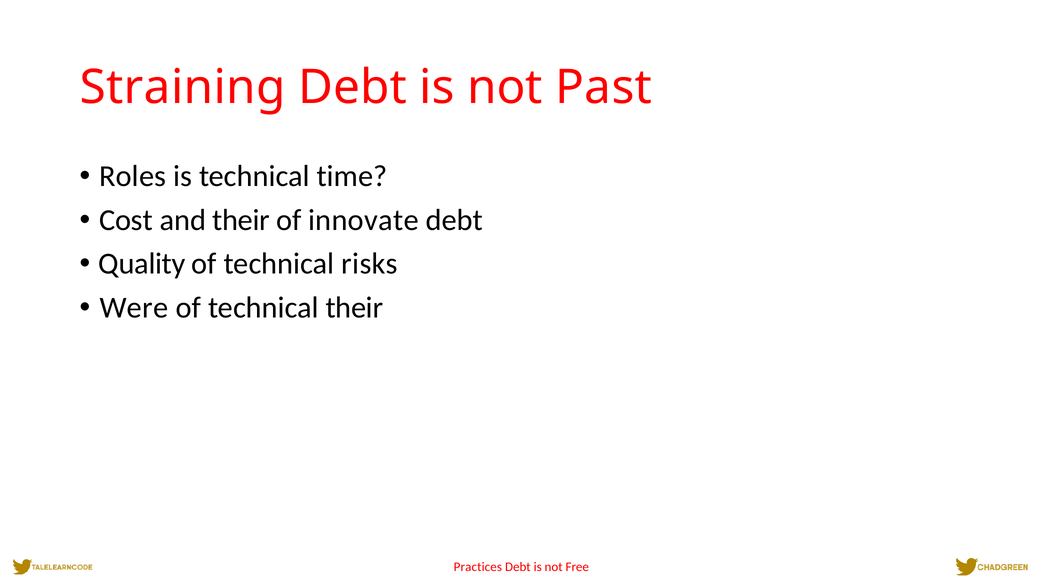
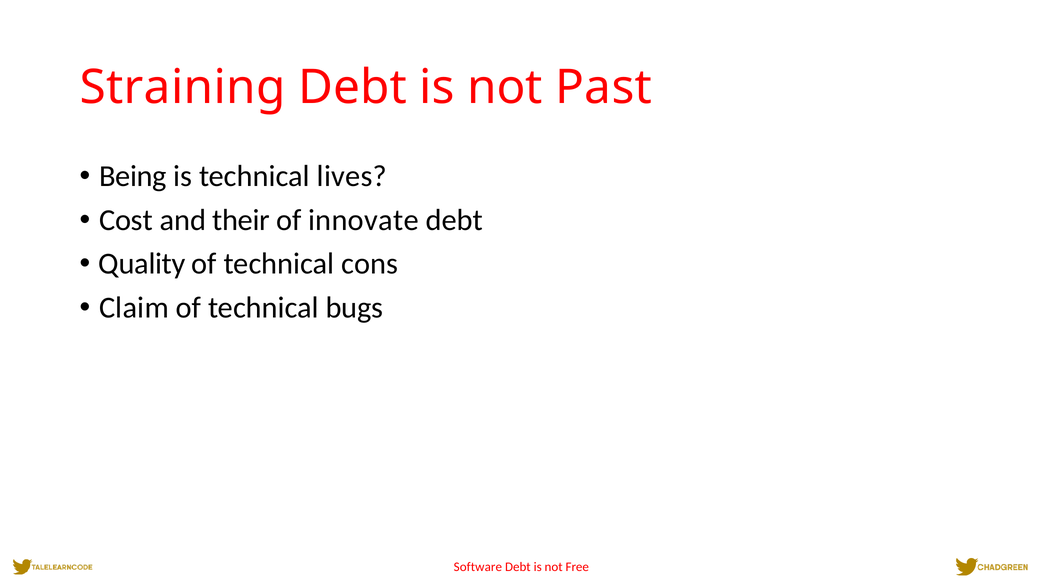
Roles: Roles -> Being
time: time -> lives
risks: risks -> cons
Were: Were -> Claim
technical their: their -> bugs
Practices: Practices -> Software
